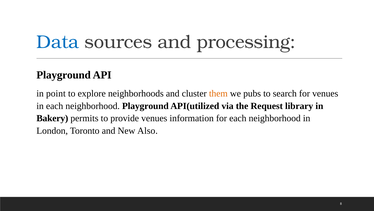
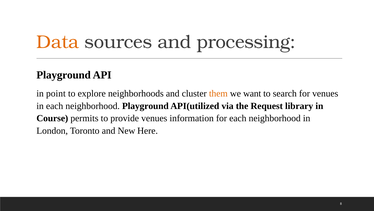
Data colour: blue -> orange
pubs: pubs -> want
Bakery: Bakery -> Course
Also: Also -> Here
